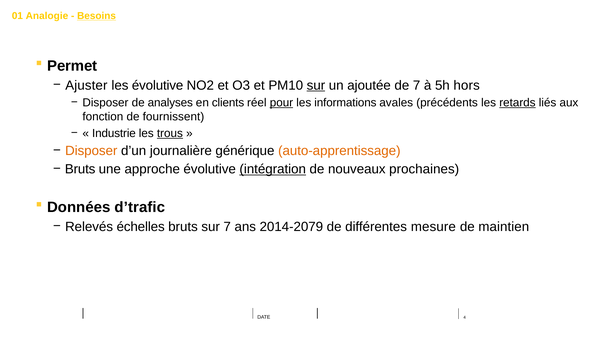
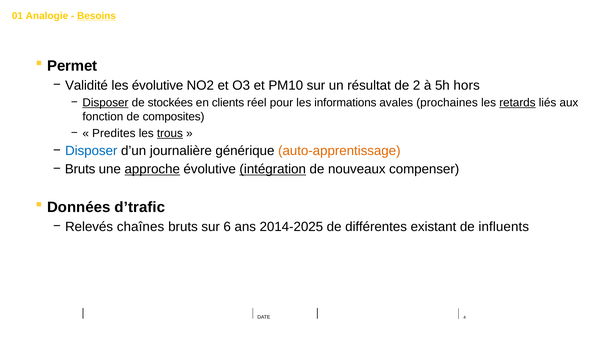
Ajuster: Ajuster -> Validité
sur at (316, 85) underline: present -> none
ajoutée: ajoutée -> résultat
de 7: 7 -> 2
Disposer at (105, 103) underline: none -> present
analyses: analyses -> stockées
pour underline: present -> none
précédents: précédents -> prochaines
fournissent: fournissent -> composites
Industrie: Industrie -> Predites
Disposer at (91, 151) colour: orange -> blue
approche underline: none -> present
prochaines: prochaines -> compenser
échelles: échelles -> chaînes
sur 7: 7 -> 6
2014-2079: 2014-2079 -> 2014-2025
mesure: mesure -> existant
maintien: maintien -> influents
